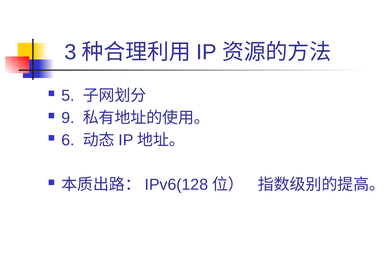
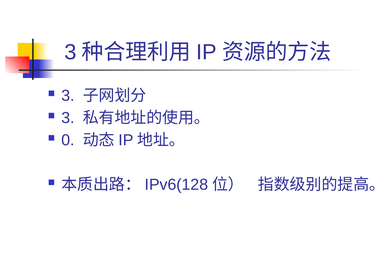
5 at (68, 96): 5 -> 3
9 at (68, 118): 9 -> 3
6: 6 -> 0
